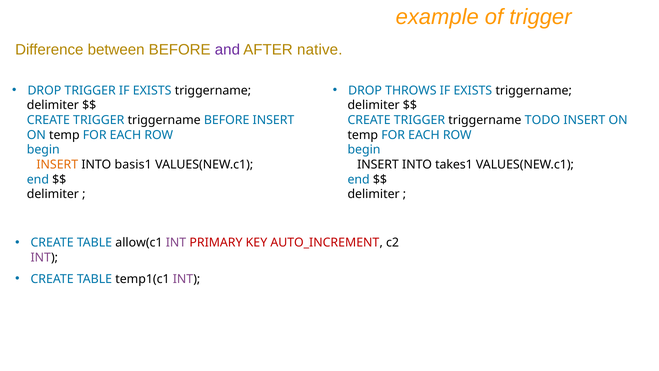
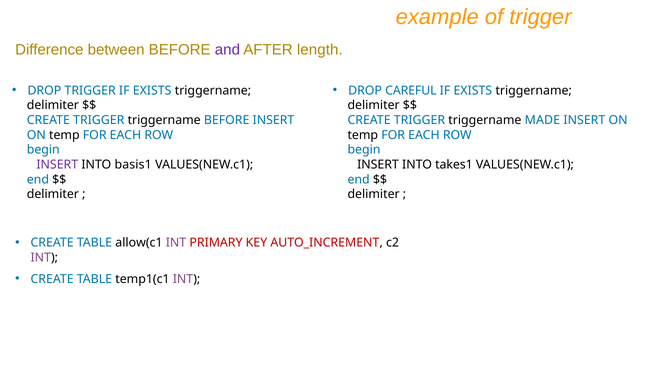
native: native -> length
THROWS: THROWS -> CAREFUL
TODO: TODO -> MADE
INSERT at (57, 165) colour: orange -> purple
